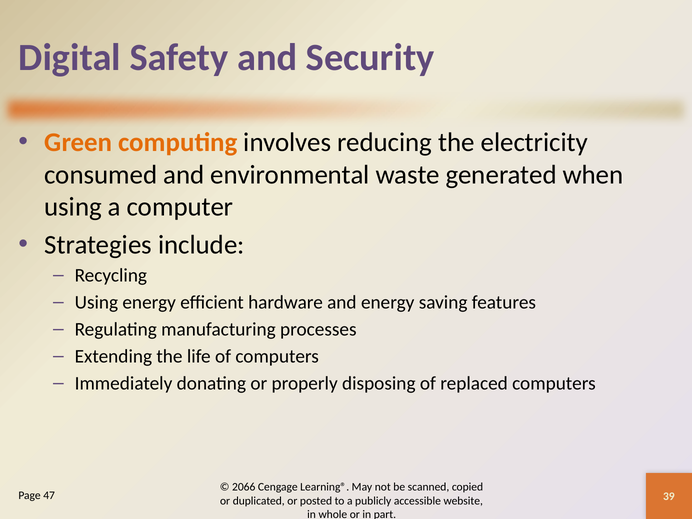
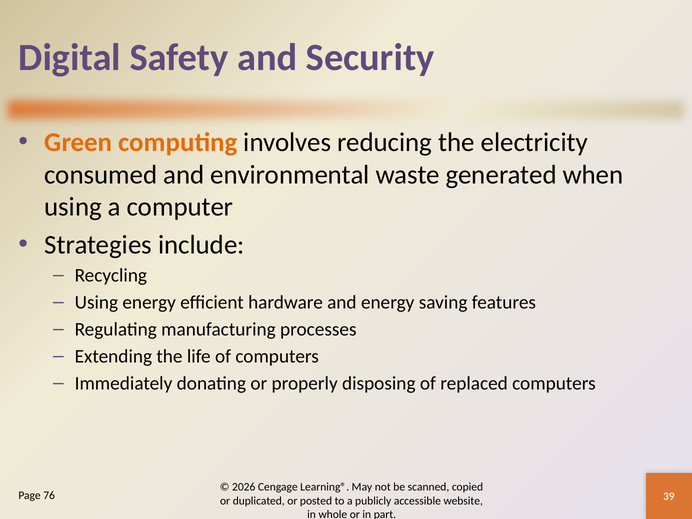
2066: 2066 -> 2026
47: 47 -> 76
